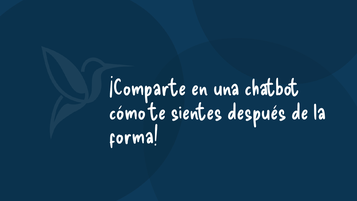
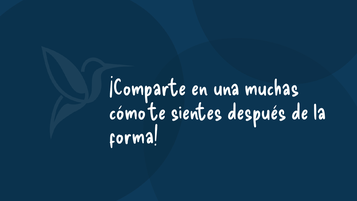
chatbot: chatbot -> muchas
